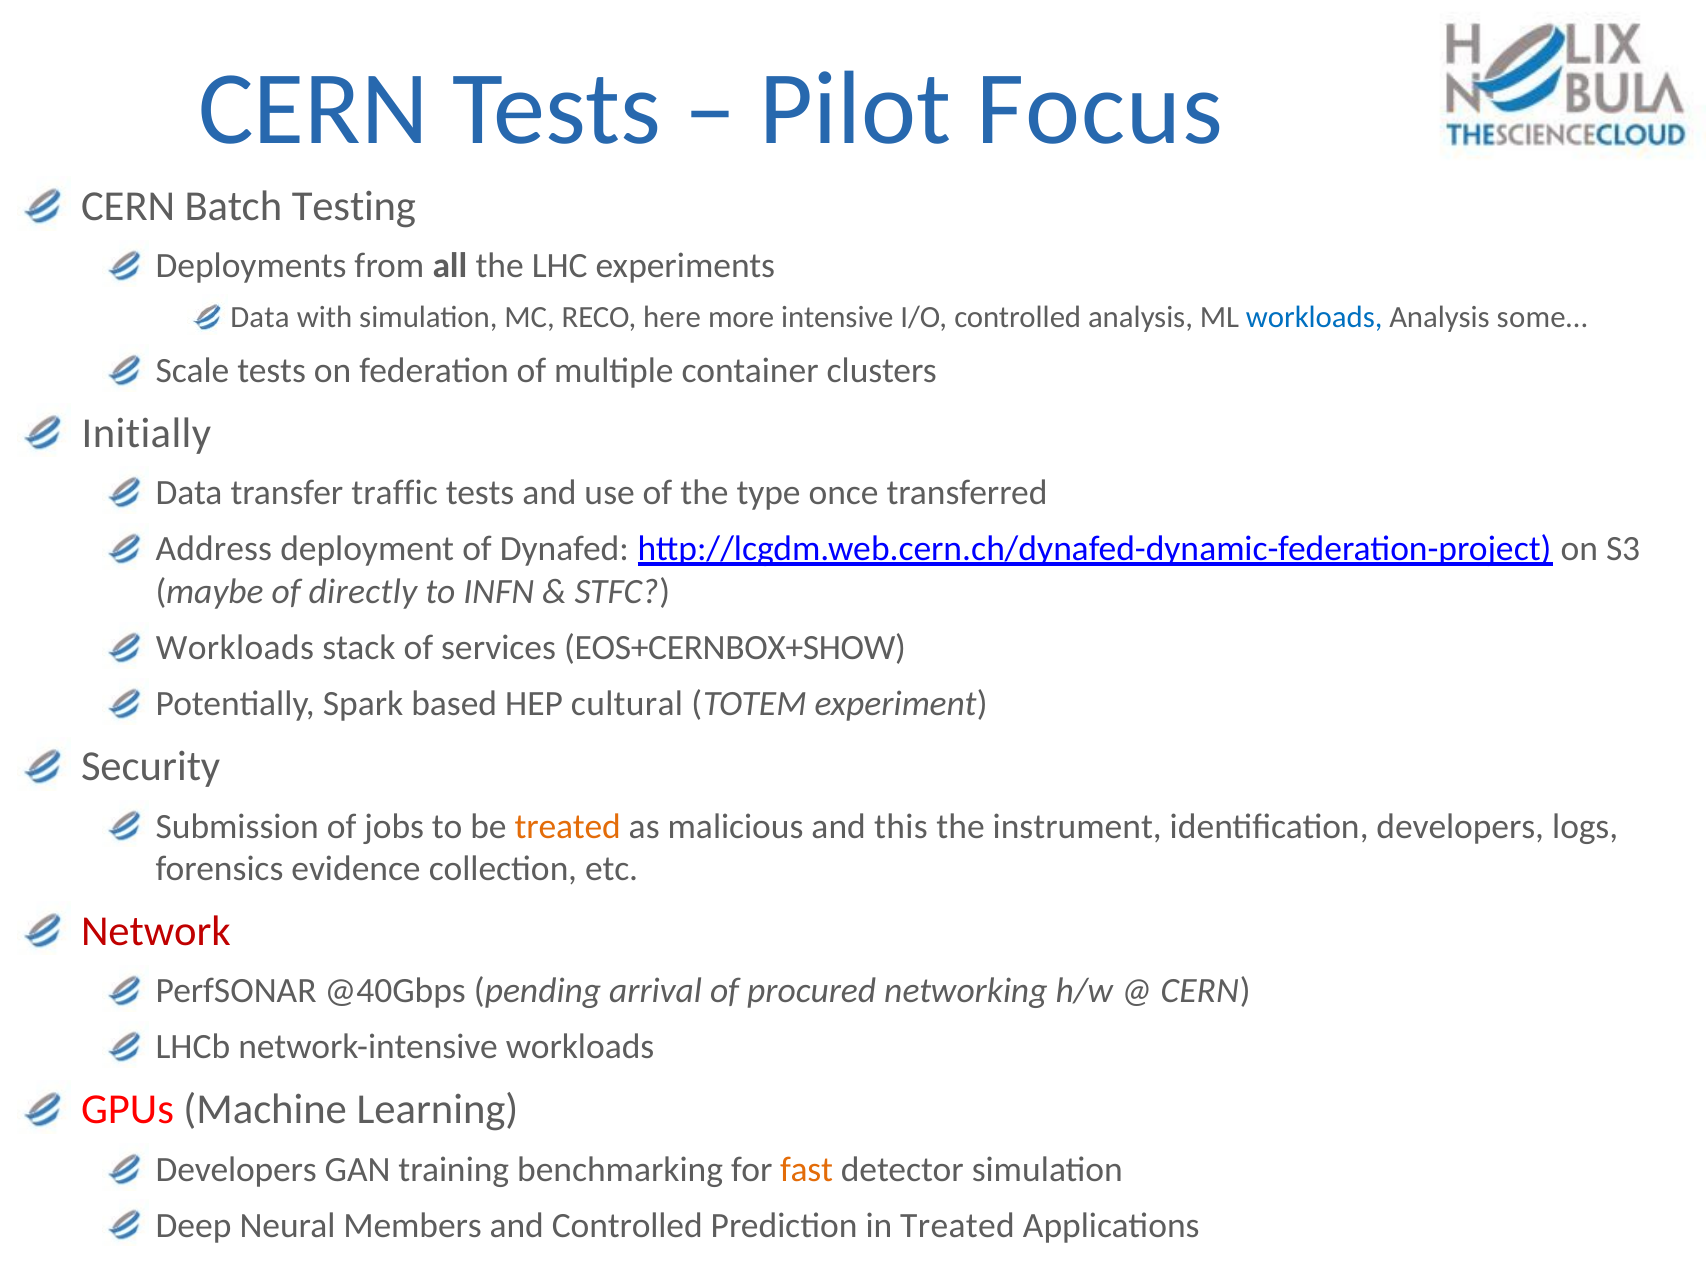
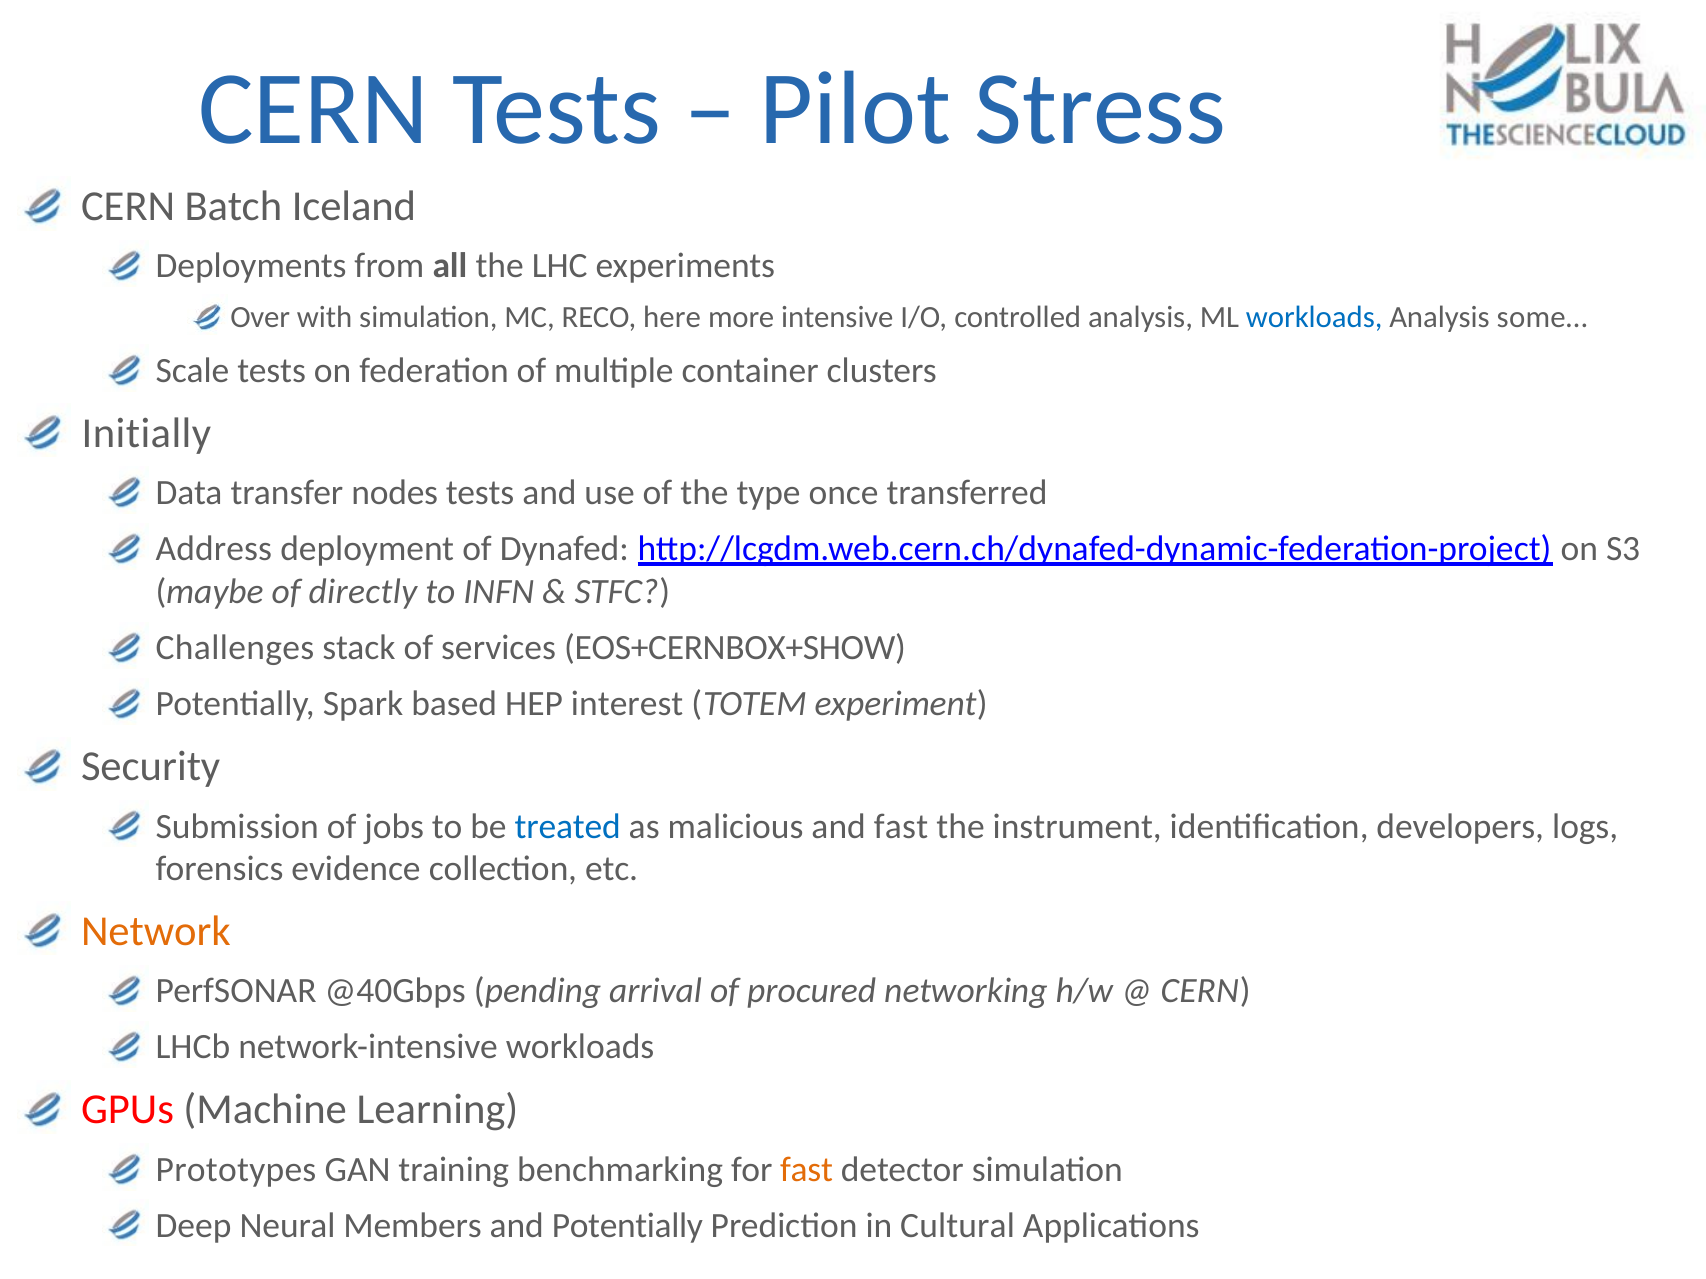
Focus: Focus -> Stress
Testing: Testing -> Iceland
Data at (260, 317): Data -> Over
traffic: traffic -> nodes
Workloads at (235, 648): Workloads -> Challenges
cultural: cultural -> interest
treated at (568, 827) colour: orange -> blue
and this: this -> fast
Network colour: red -> orange
Developers at (236, 1170): Developers -> Prototypes
and Controlled: Controlled -> Potentially
in Treated: Treated -> Cultural
